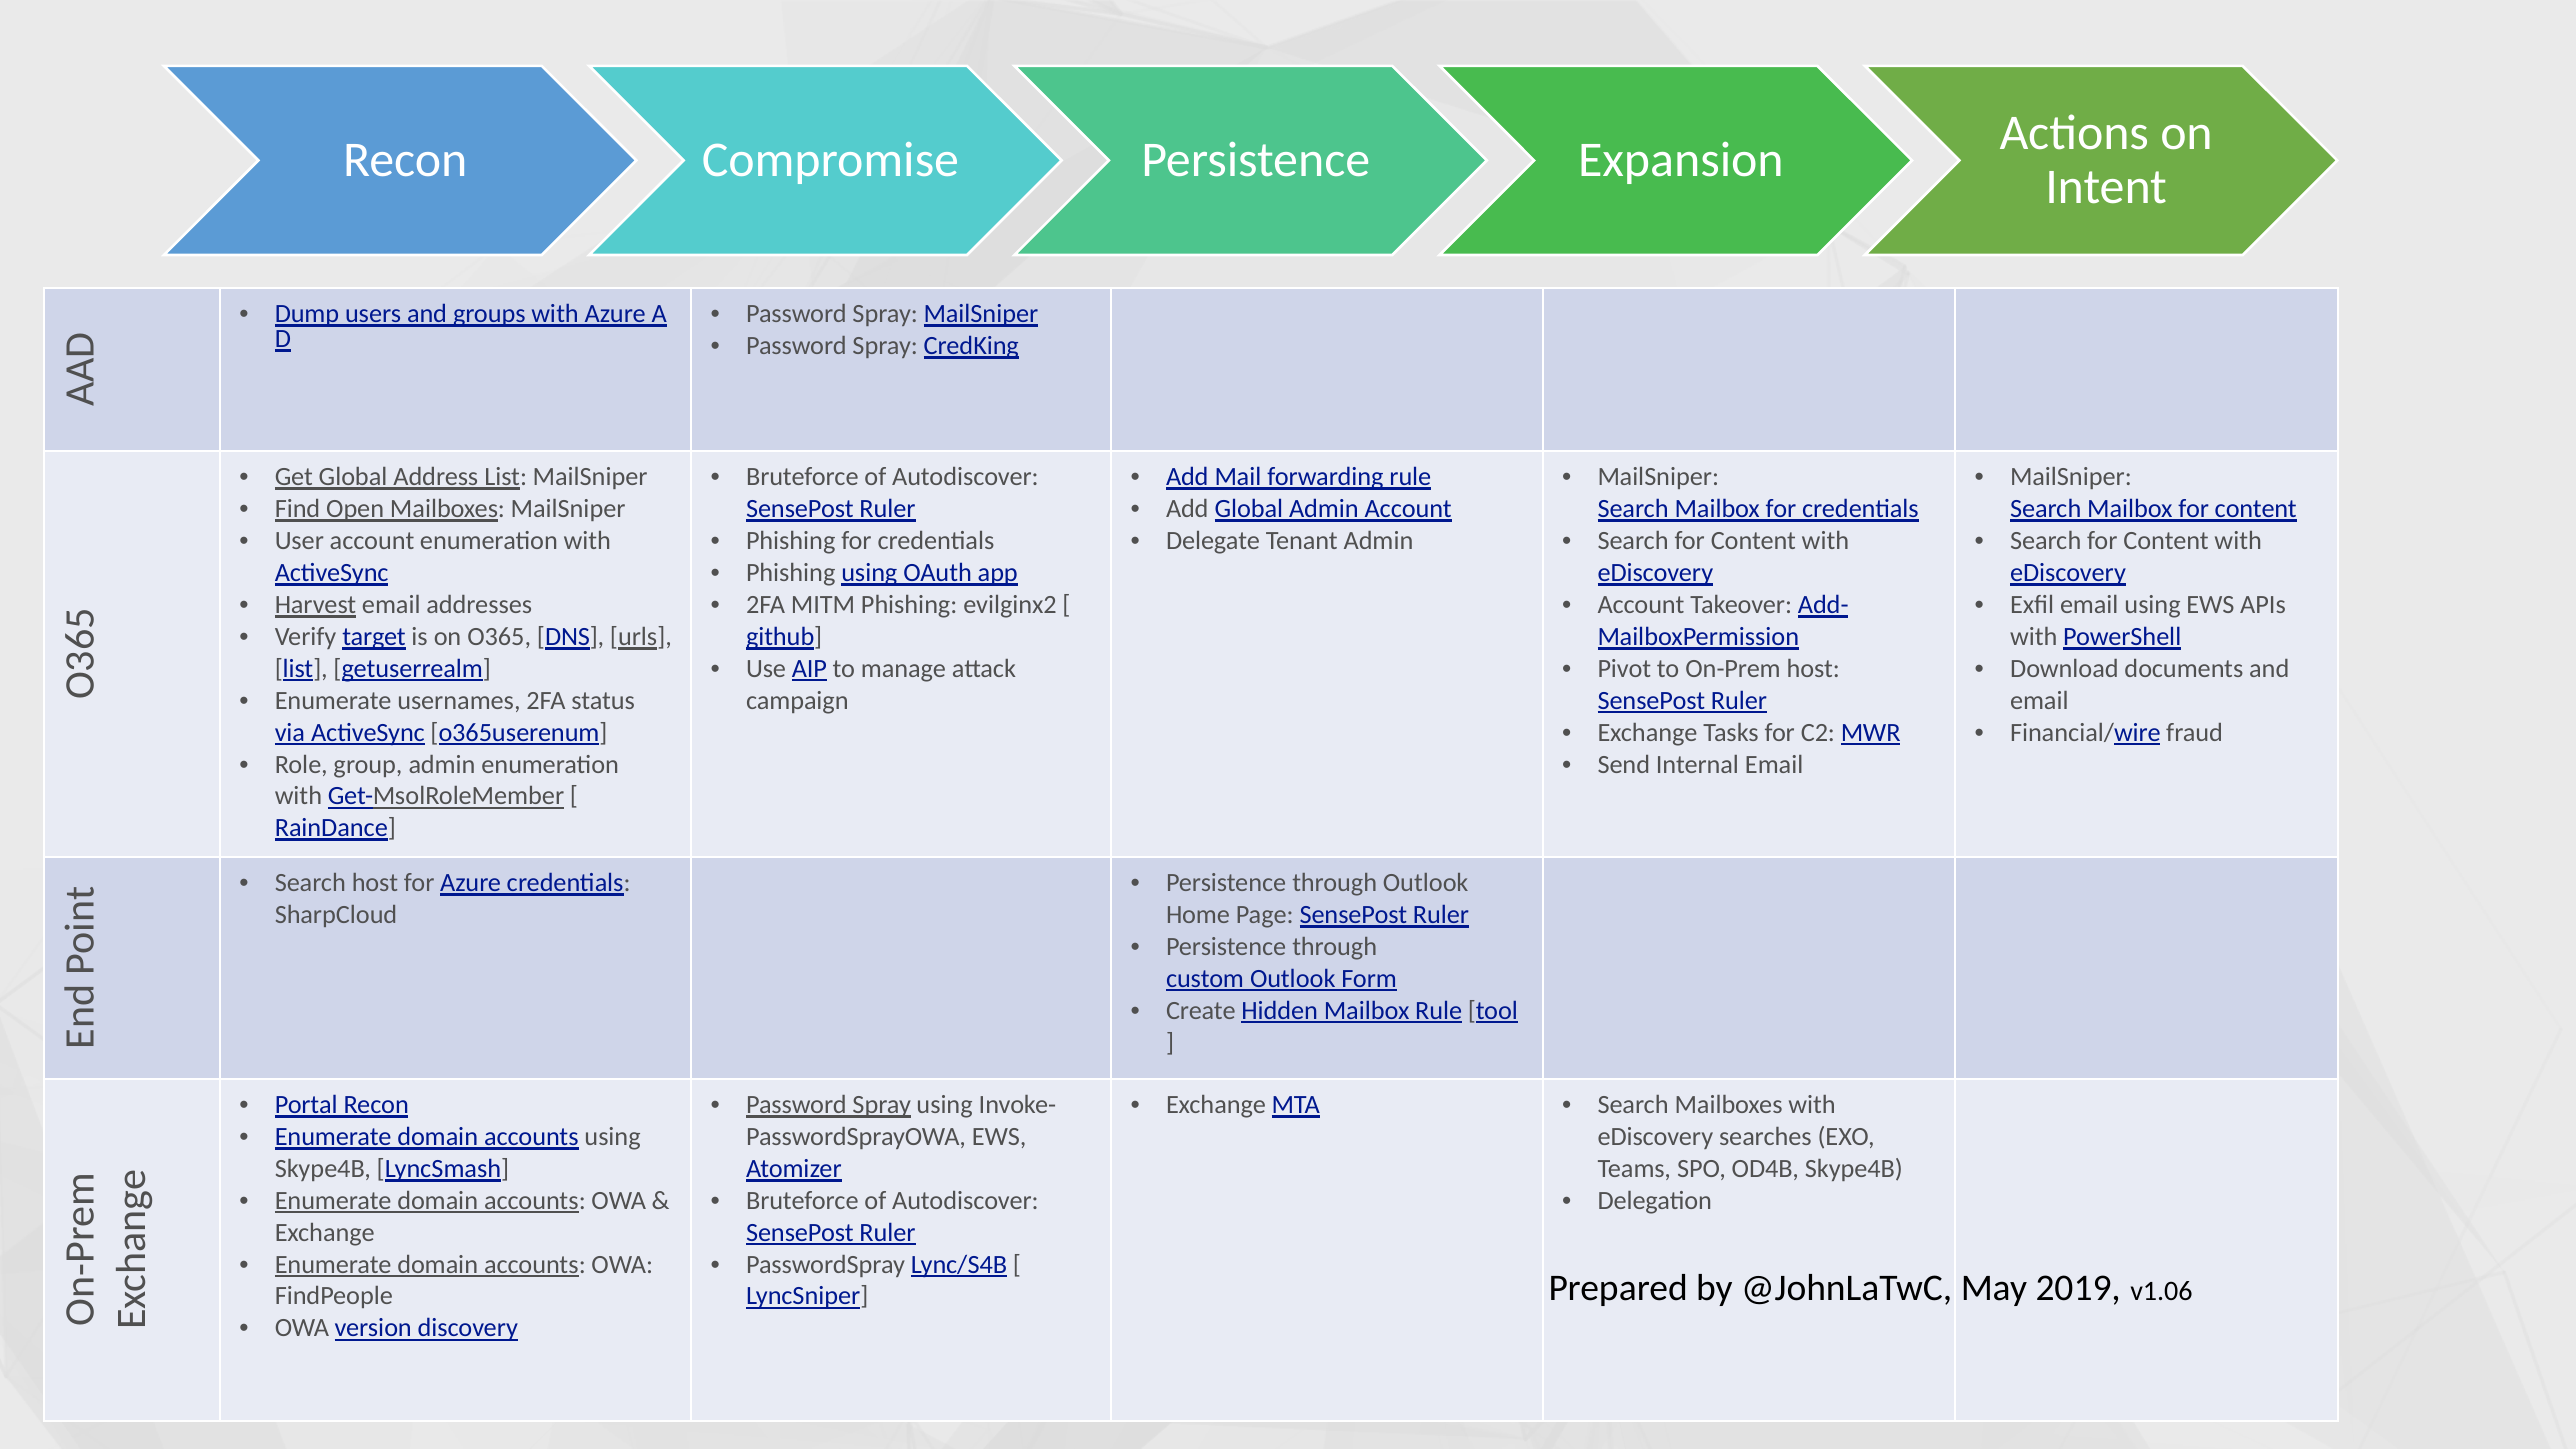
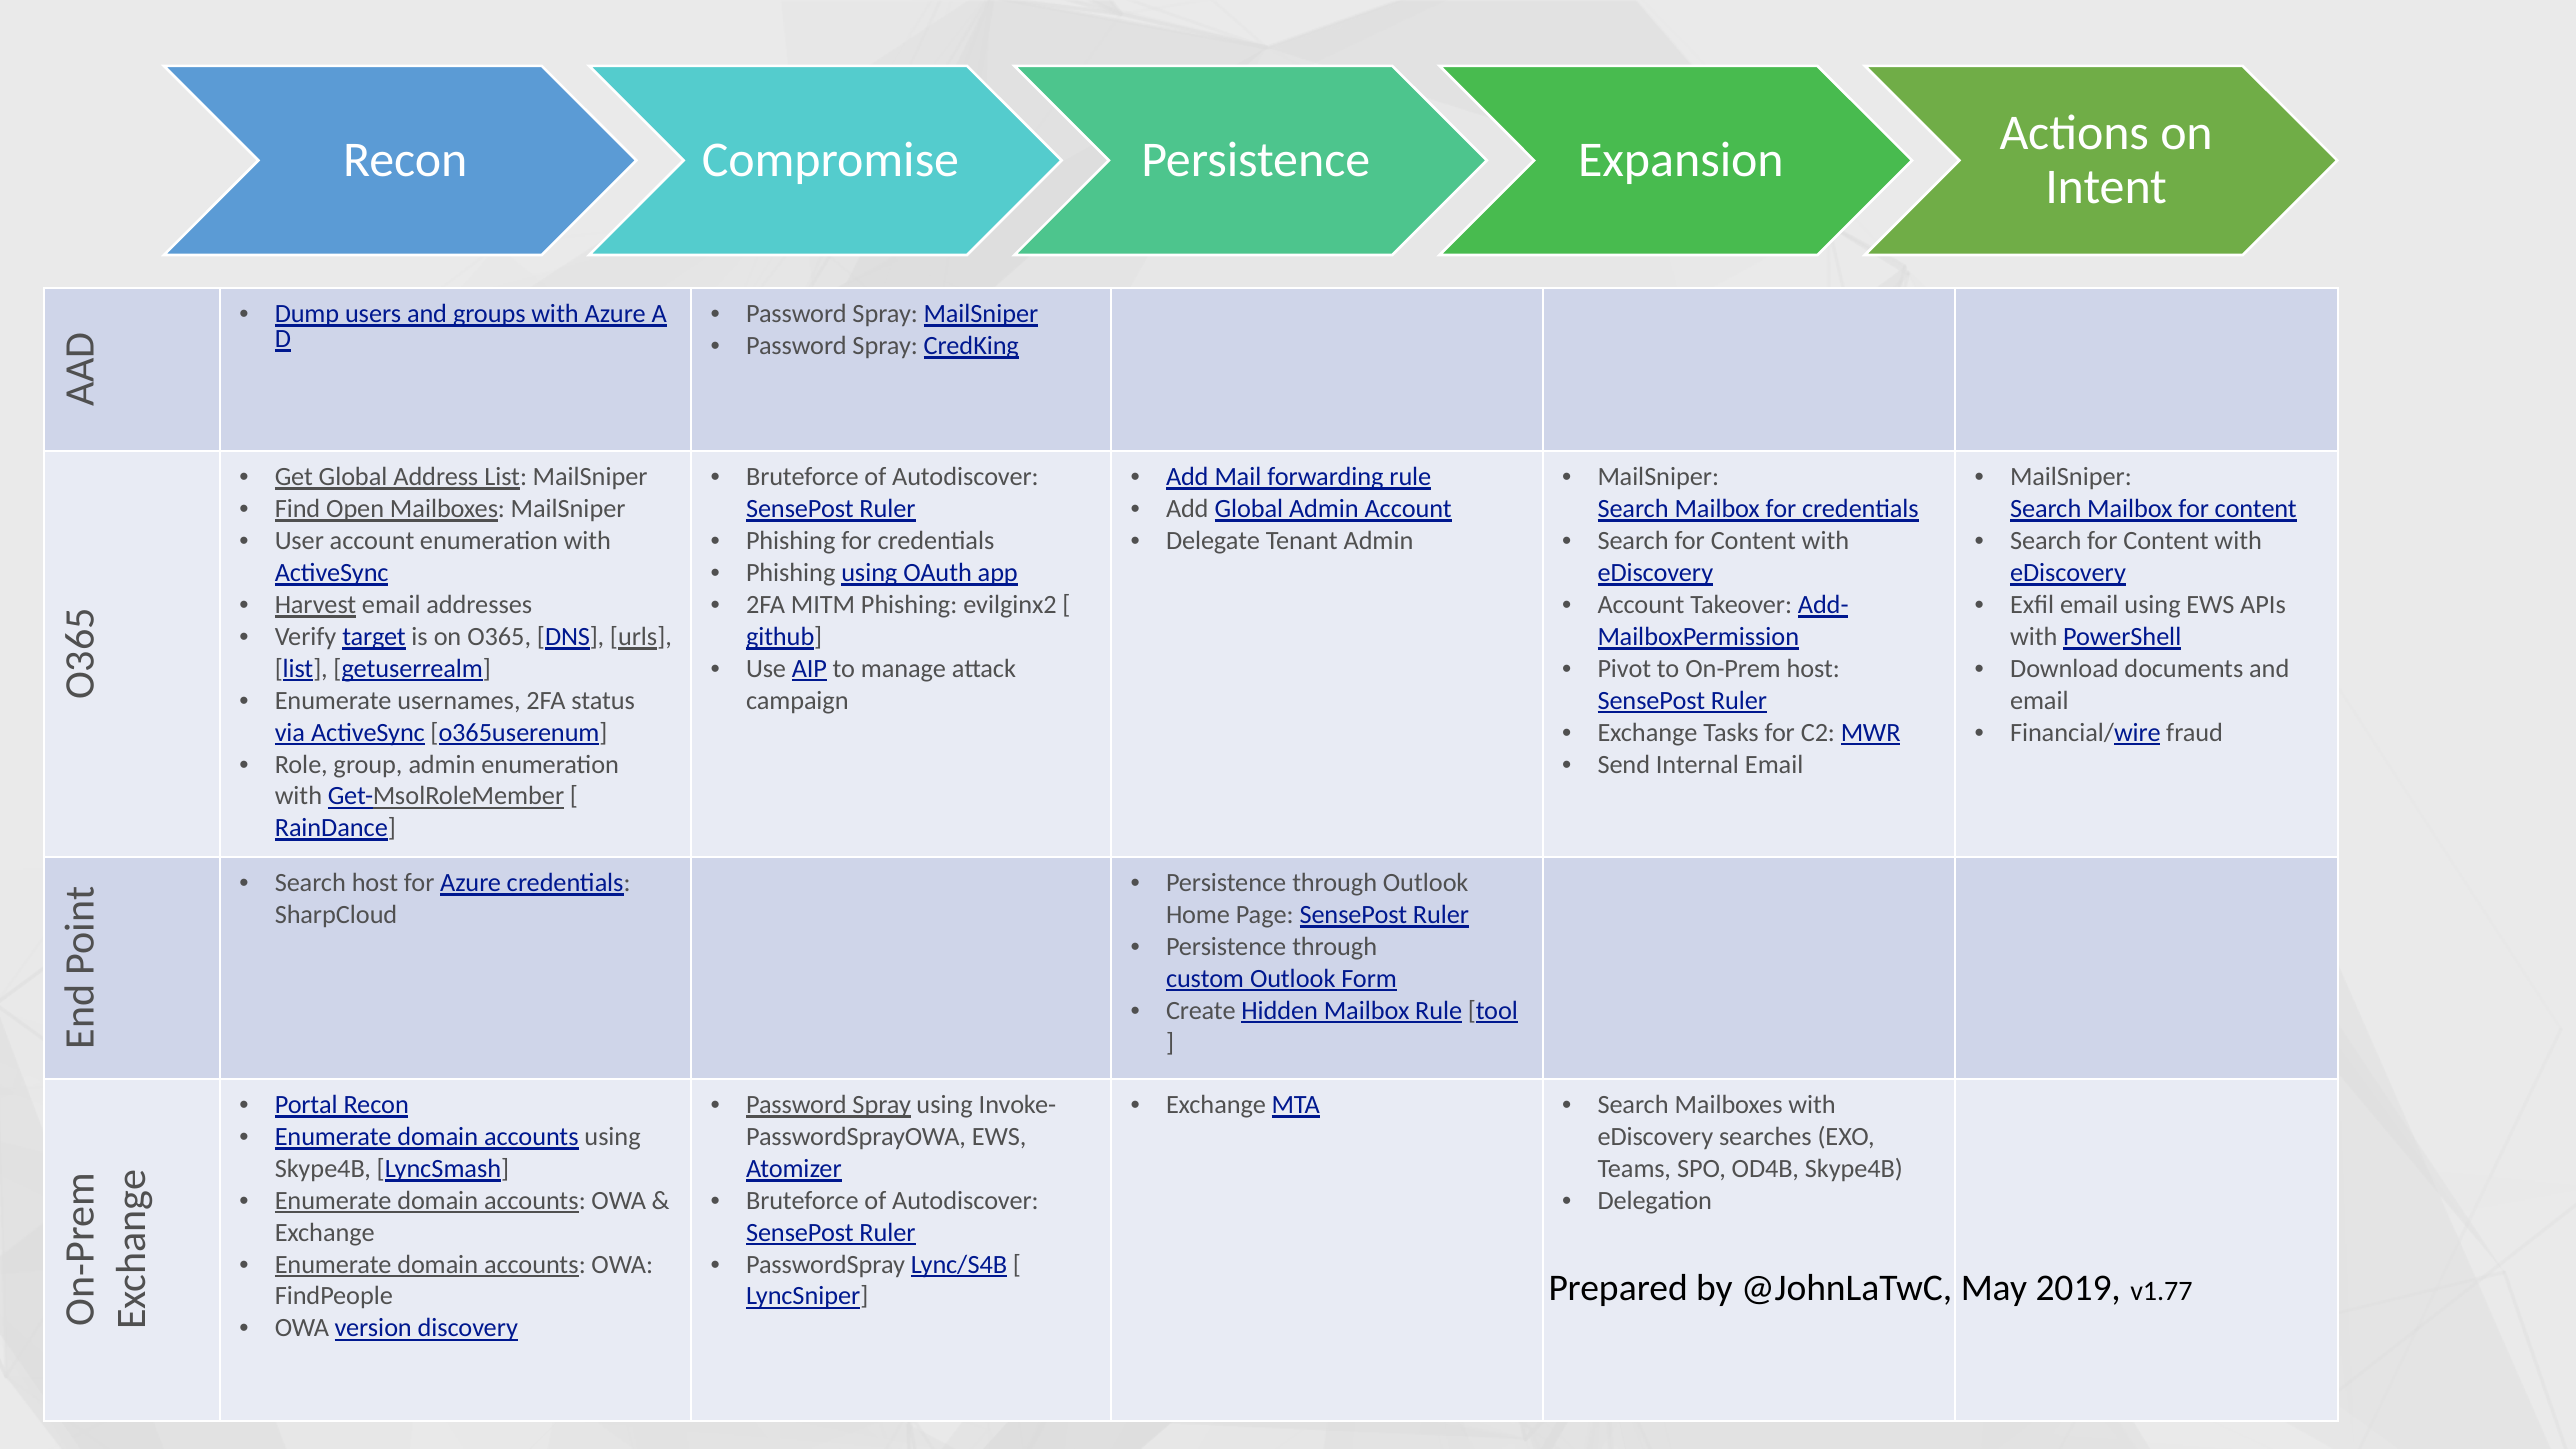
v1.06: v1.06 -> v1.77
